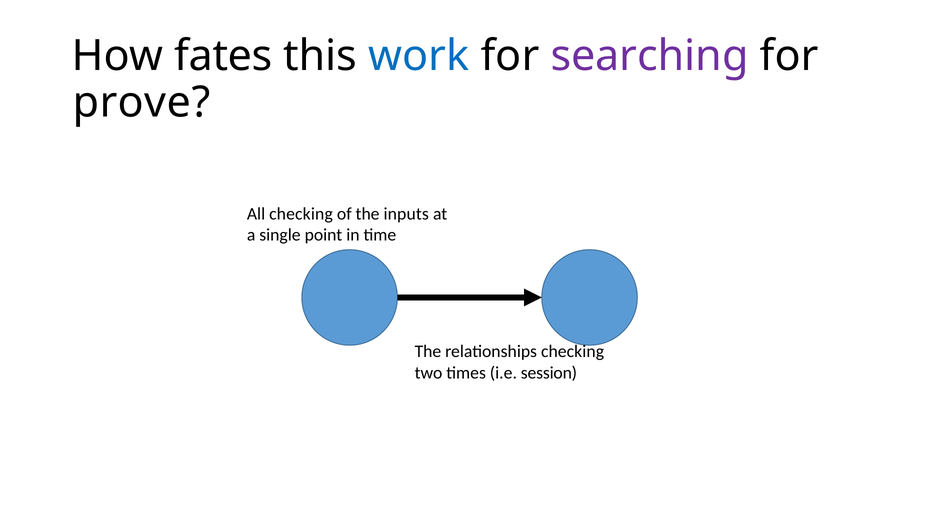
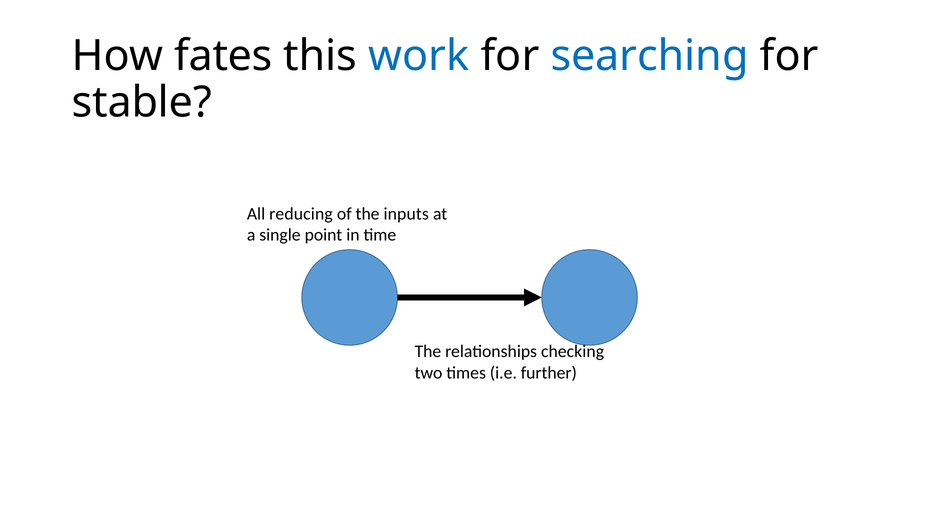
searching colour: purple -> blue
prove: prove -> stable
All checking: checking -> reducing
session: session -> further
